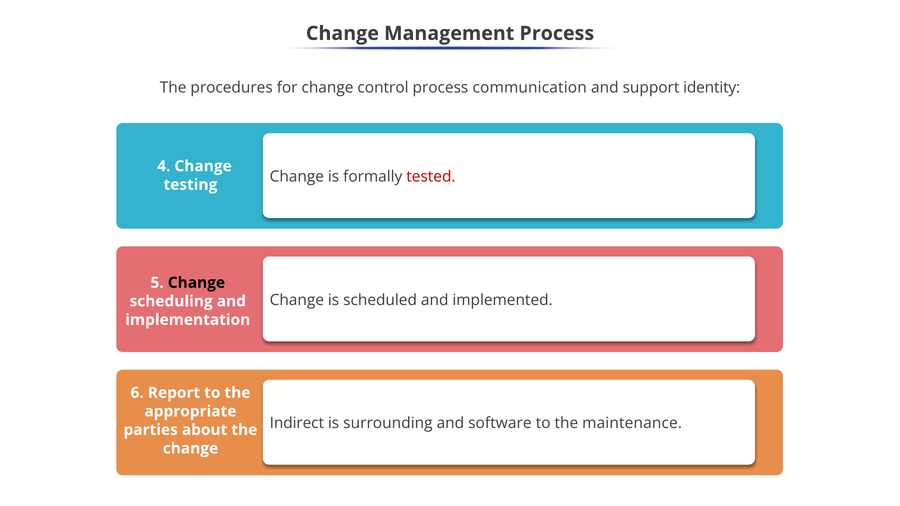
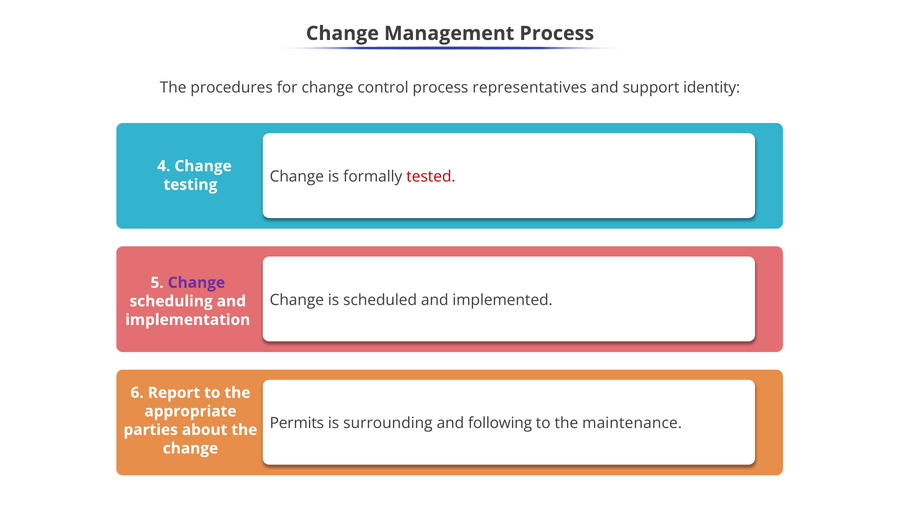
communication: communication -> representatives
Change at (196, 283) colour: black -> purple
Indirect: Indirect -> Permits
software: software -> following
